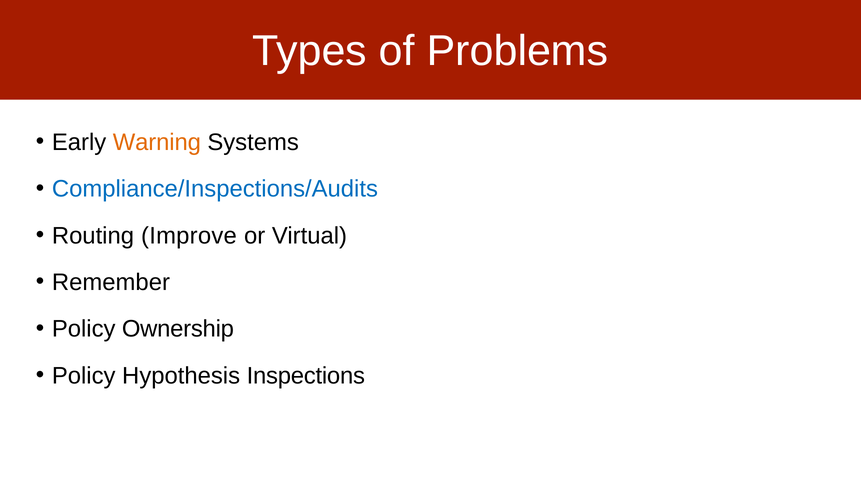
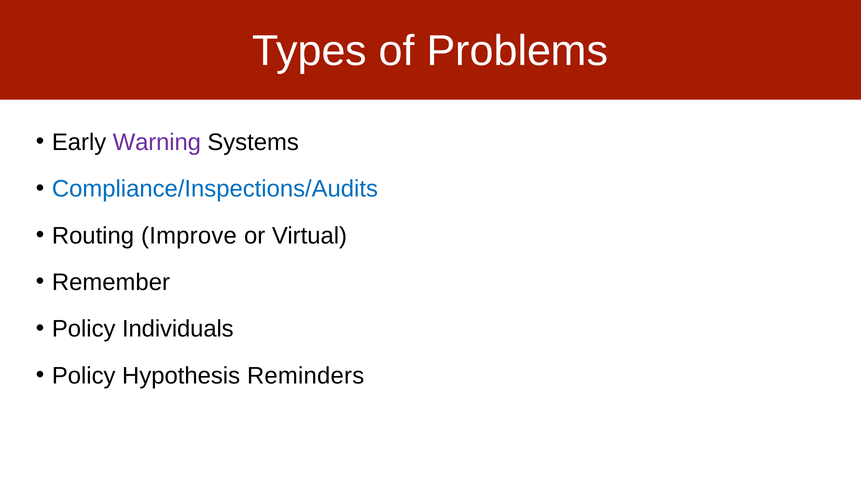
Warning colour: orange -> purple
Ownership: Ownership -> Individuals
Inspections: Inspections -> Reminders
